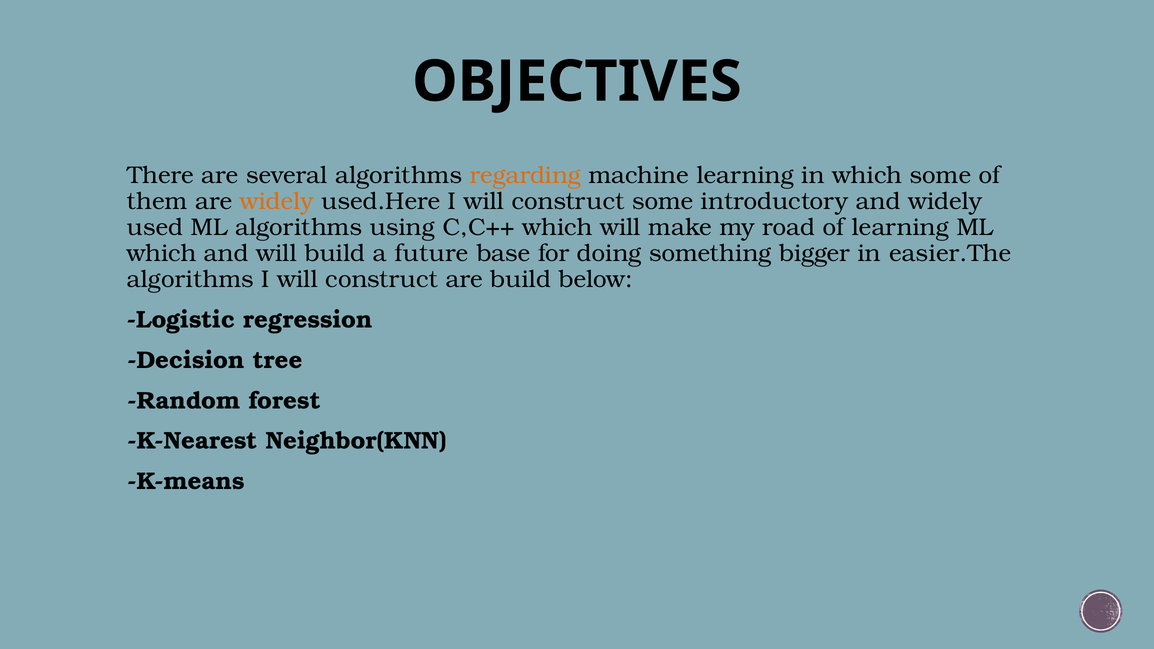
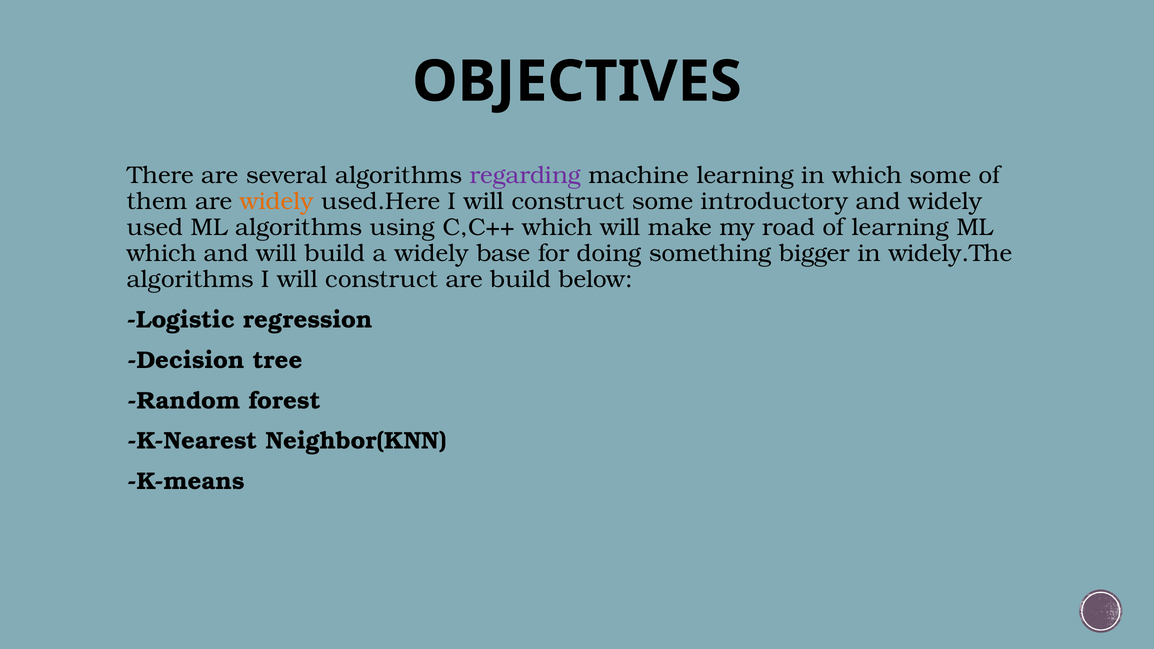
regarding colour: orange -> purple
a future: future -> widely
easier.The: easier.The -> widely.The
